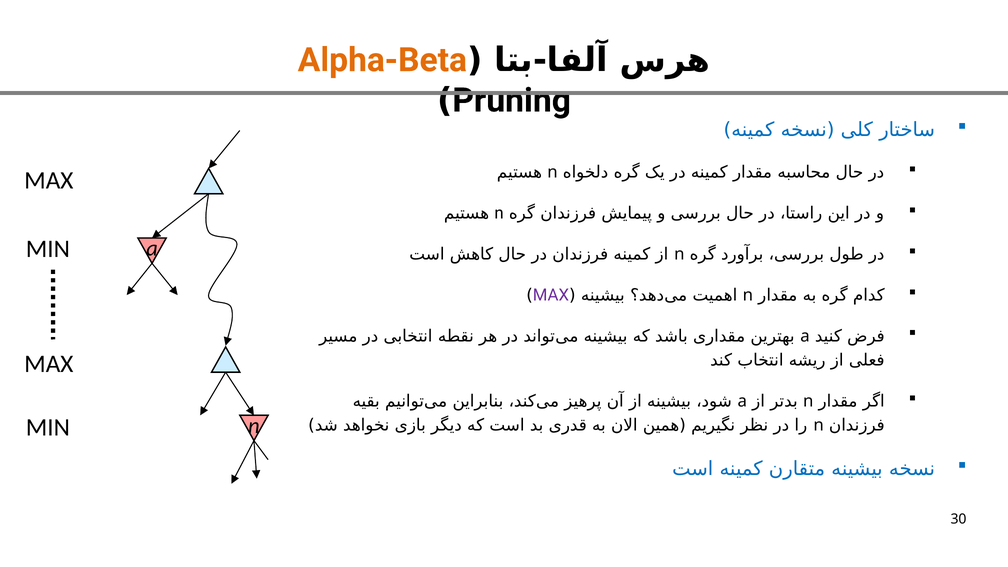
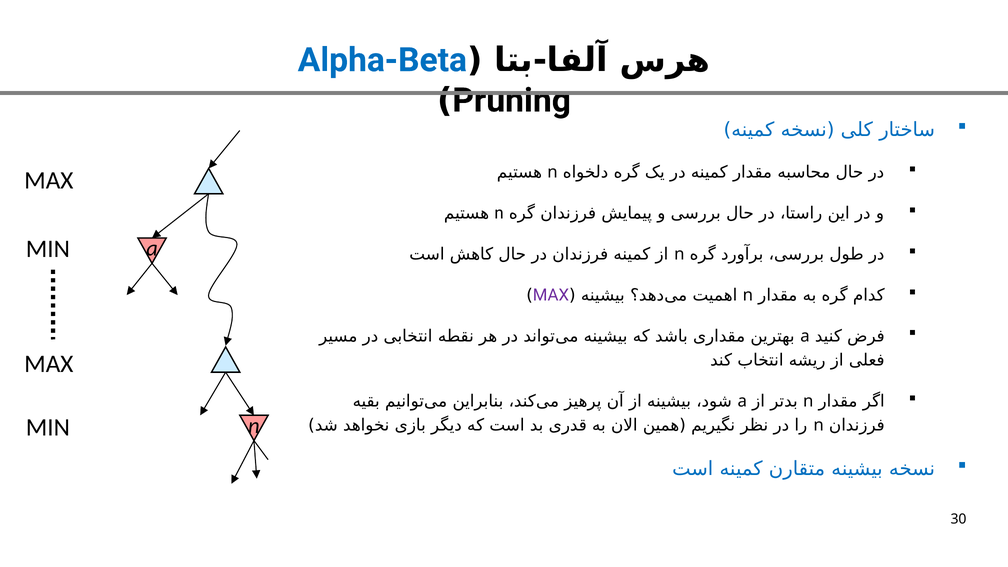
Alpha-Beta colour: orange -> blue
